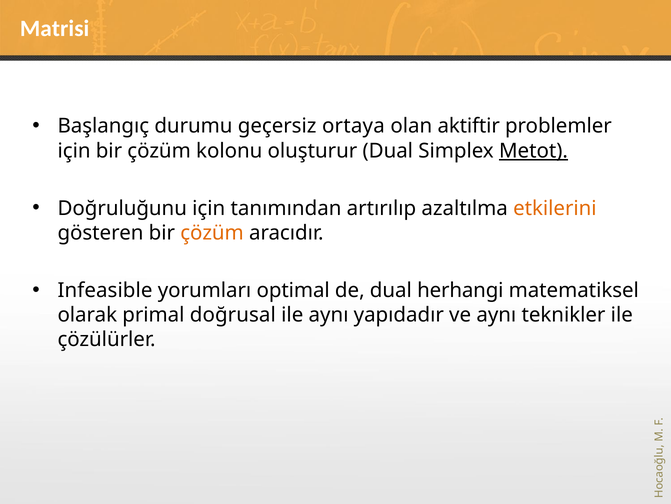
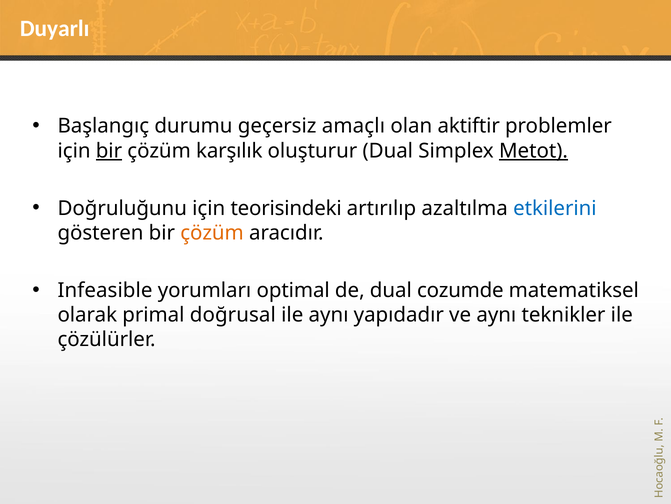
Matrisi: Matrisi -> Duyarlı
ortaya: ortaya -> amaçlı
bir at (109, 151) underline: none -> present
kolonu: kolonu -> karşılık
tanımından: tanımından -> teorisindeki
etkilerini colour: orange -> blue
herhangi: herhangi -> cozumde
